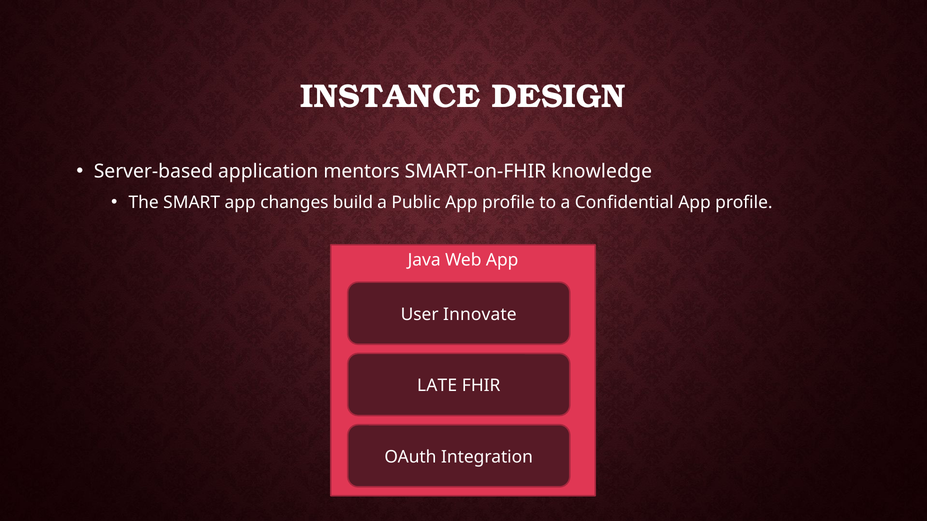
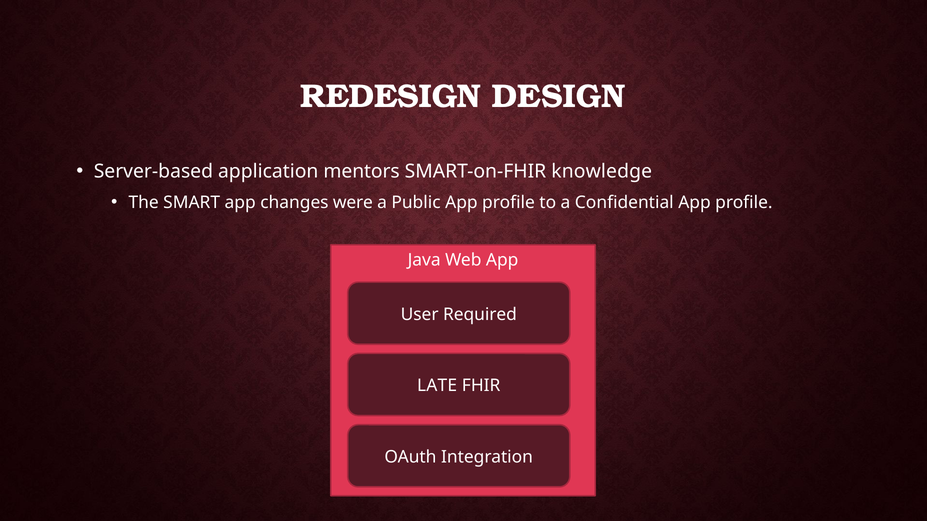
INSTANCE: INSTANCE -> REDESIGN
build: build -> were
Innovate: Innovate -> Required
